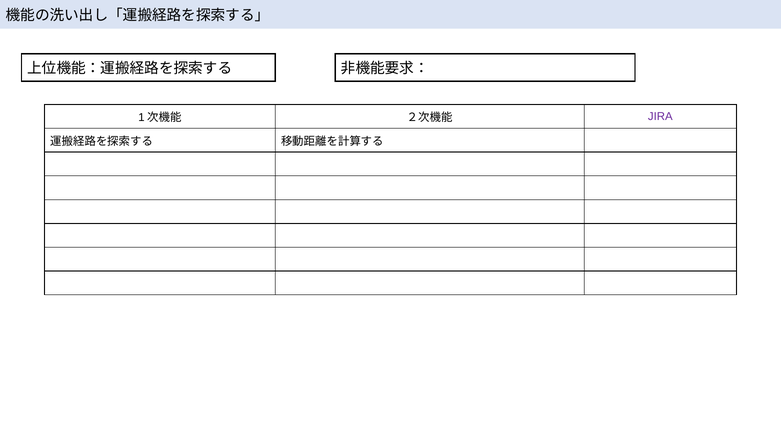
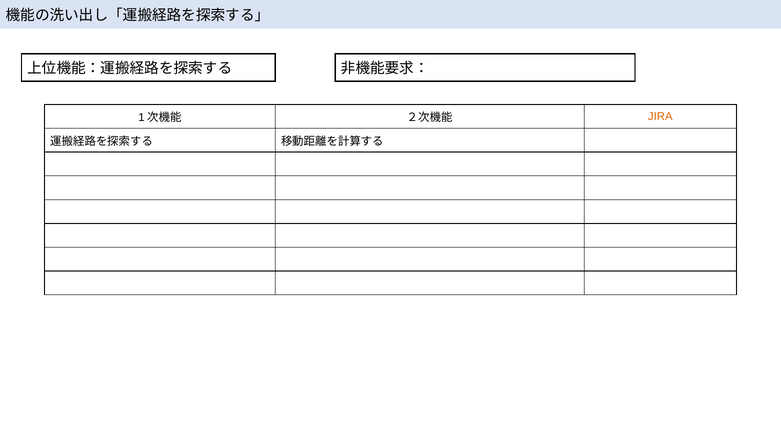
JIRA colour: purple -> orange
